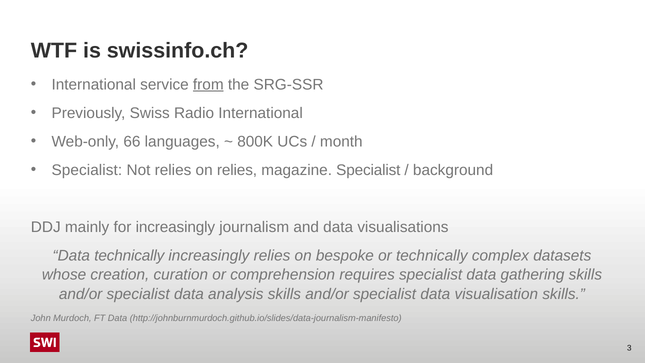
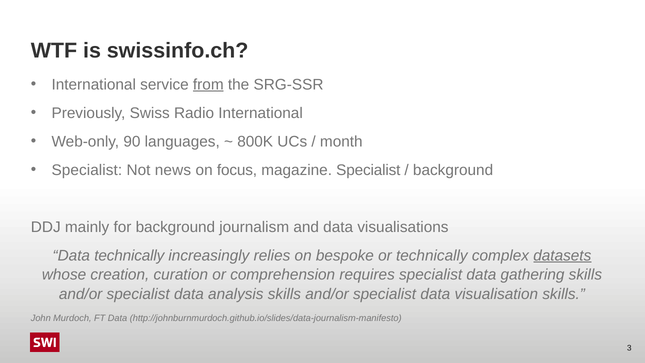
66: 66 -> 90
Not relies: relies -> news
on relies: relies -> focus
for increasingly: increasingly -> background
datasets underline: none -> present
